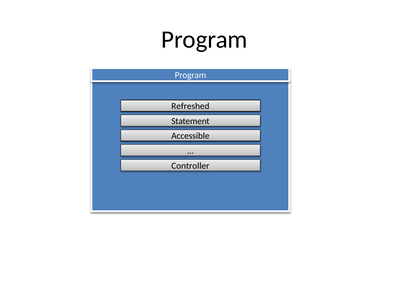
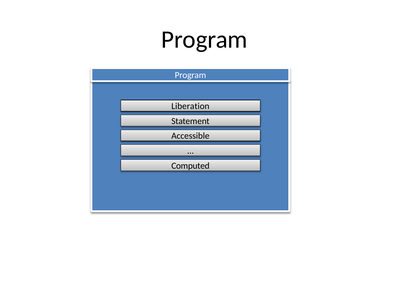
Refreshed: Refreshed -> Liberation
Controller: Controller -> Computed
